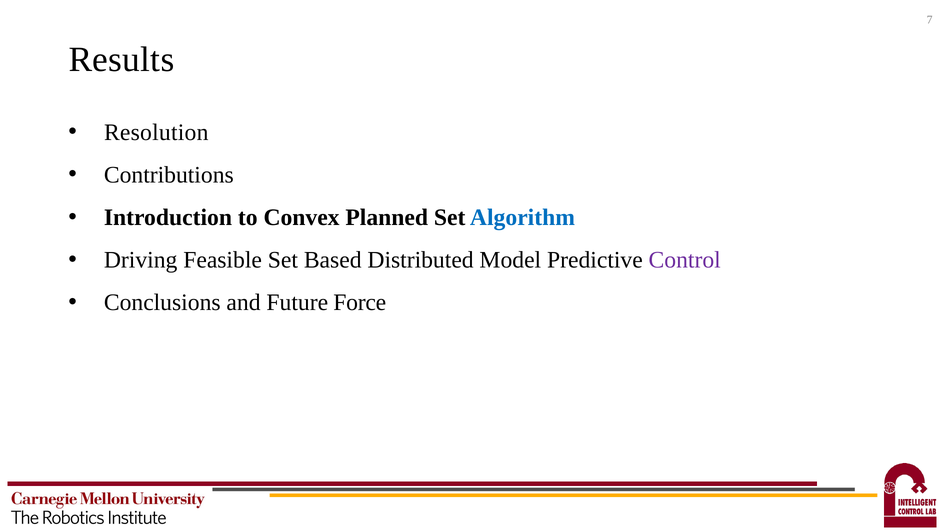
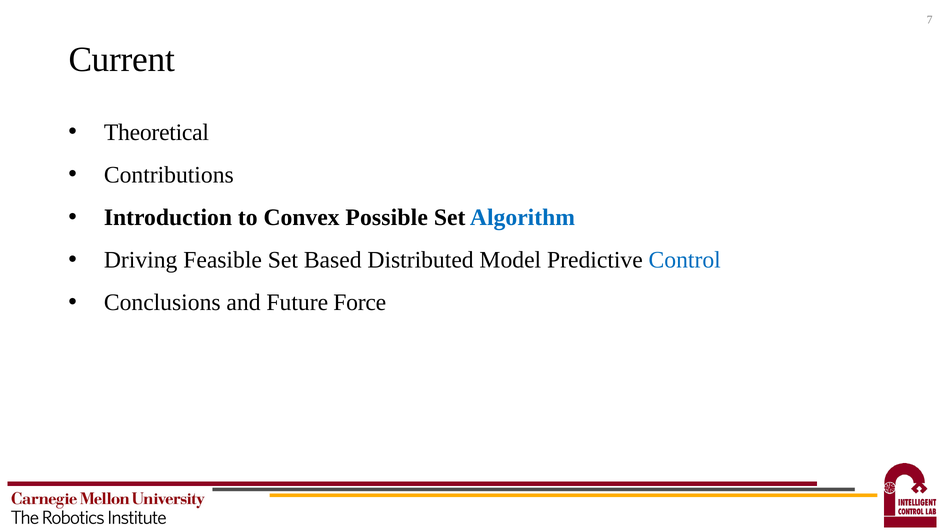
Results: Results -> Current
Resolution: Resolution -> Theoretical
Planned: Planned -> Possible
Control colour: purple -> blue
